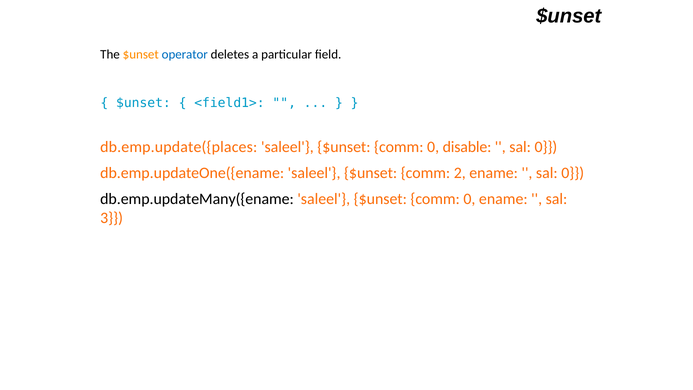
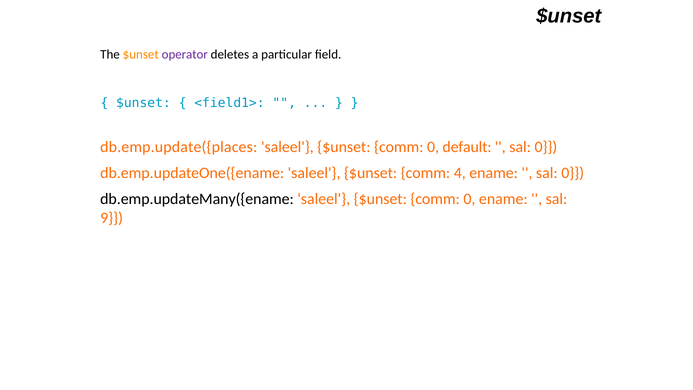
operator colour: blue -> purple
disable: disable -> default
2: 2 -> 4
3: 3 -> 9
